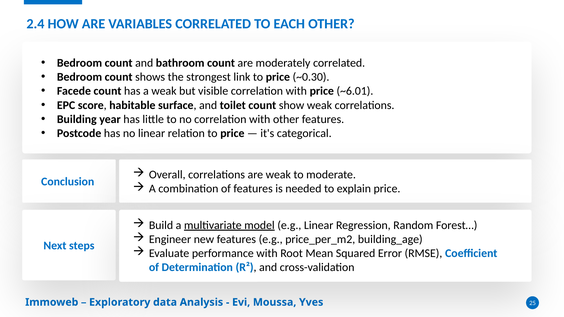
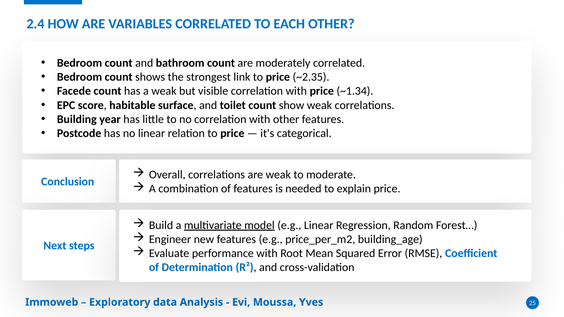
~0.30: ~0.30 -> ~2.35
~6.01: ~6.01 -> ~1.34
